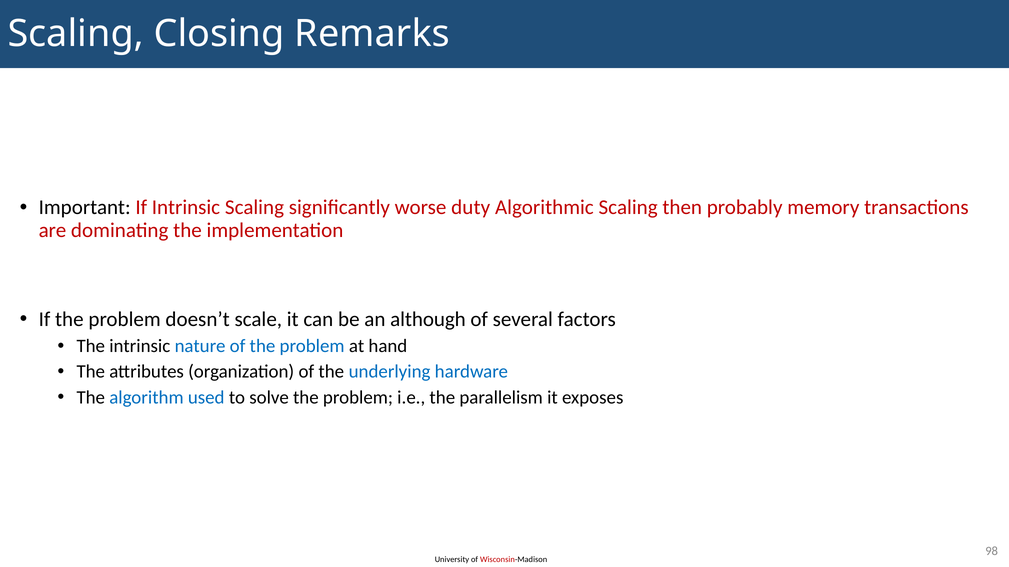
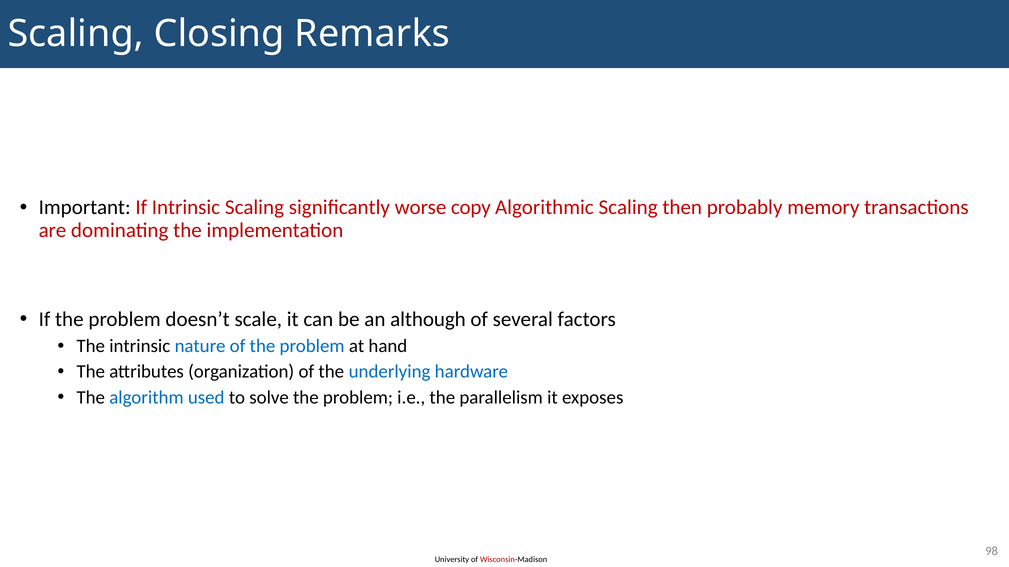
duty: duty -> copy
